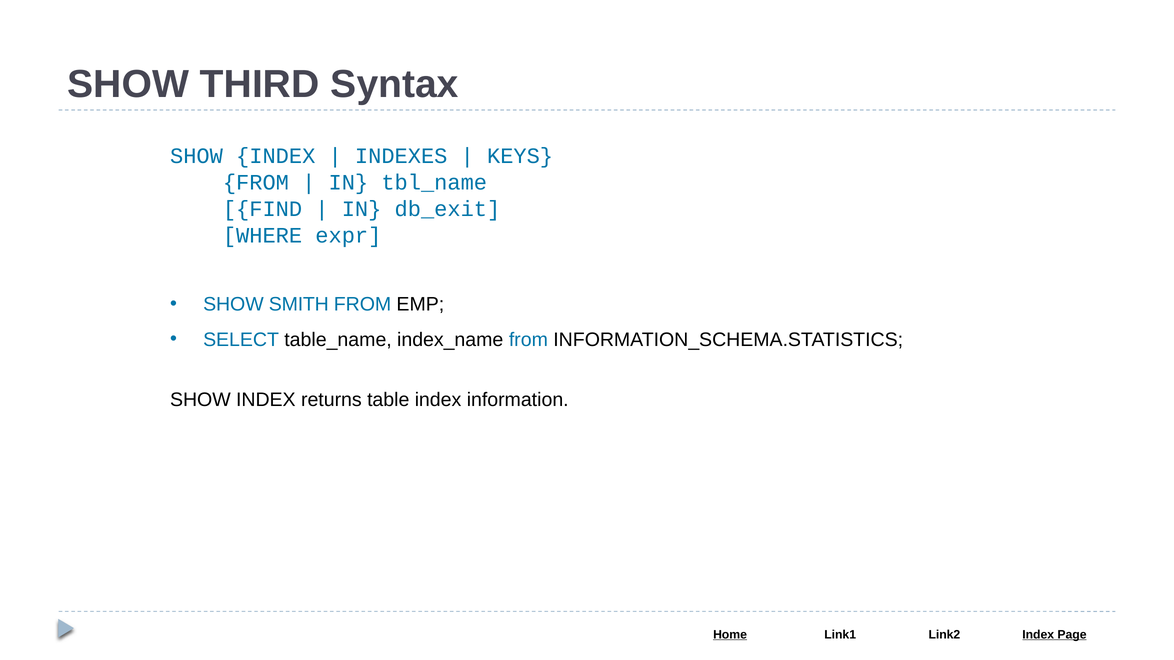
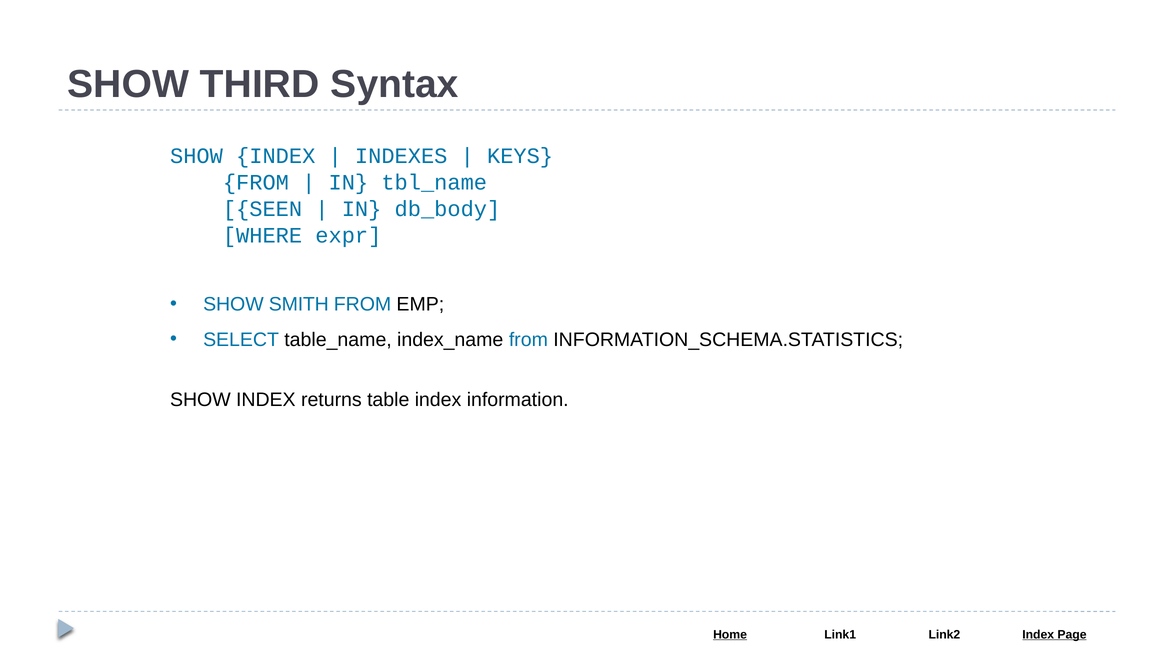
FIND: FIND -> SEEN
db_exit: db_exit -> db_body
